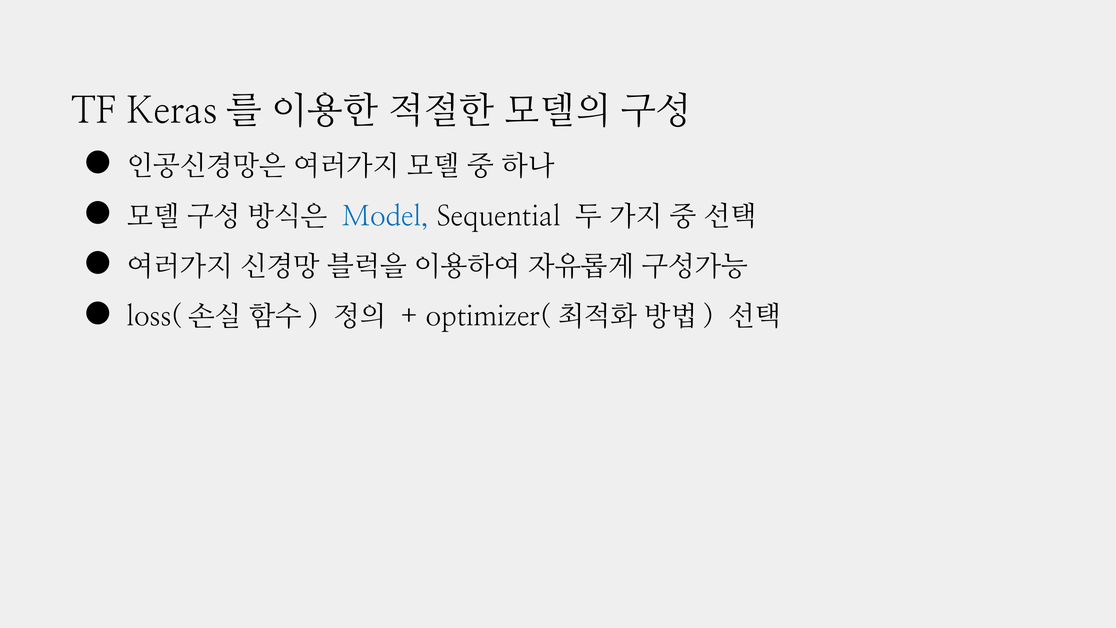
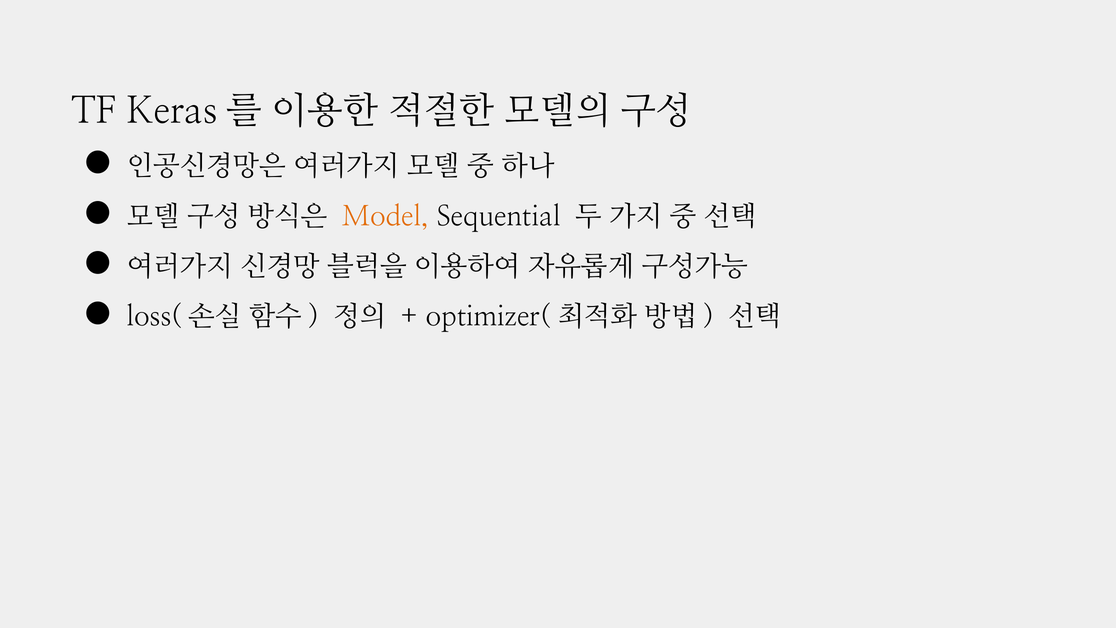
Model colour: blue -> orange
